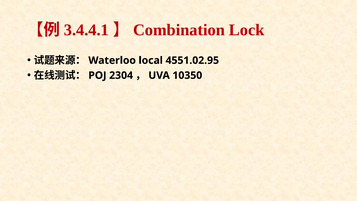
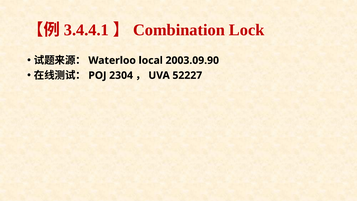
4551.02.95: 4551.02.95 -> 2003.09.90
10350: 10350 -> 52227
